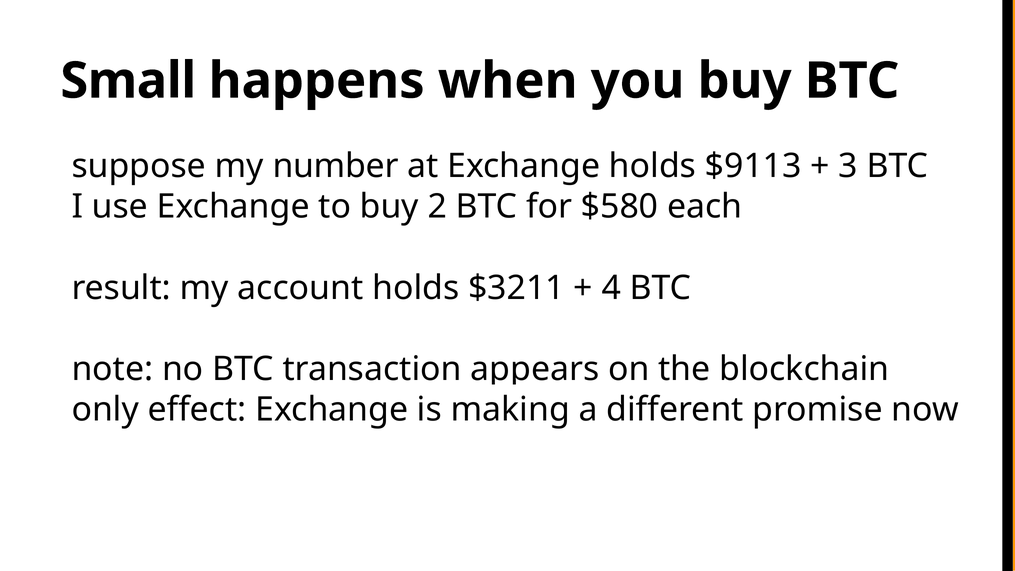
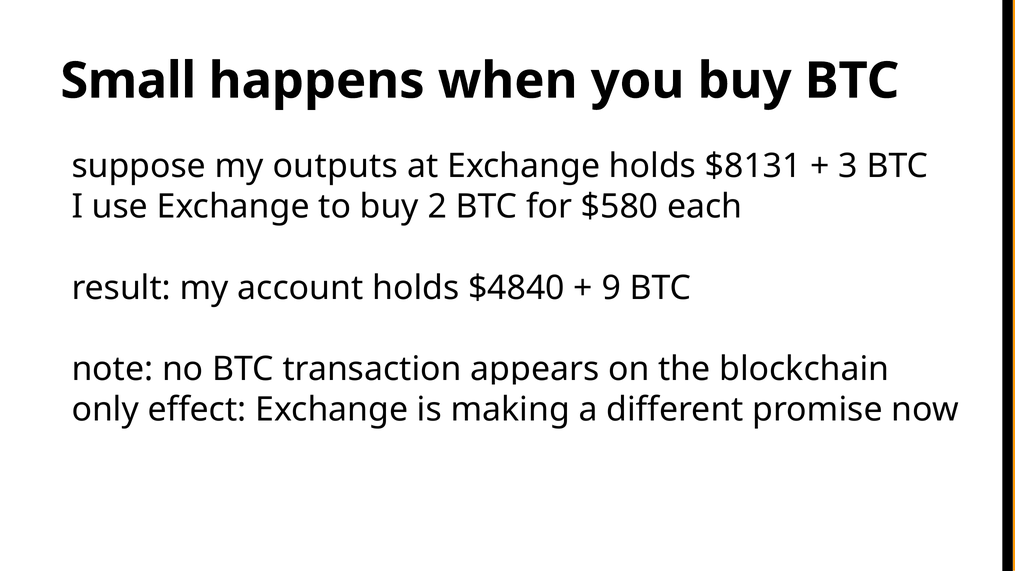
number: number -> outputs
$9113: $9113 -> $8131
$3211: $3211 -> $4840
4: 4 -> 9
